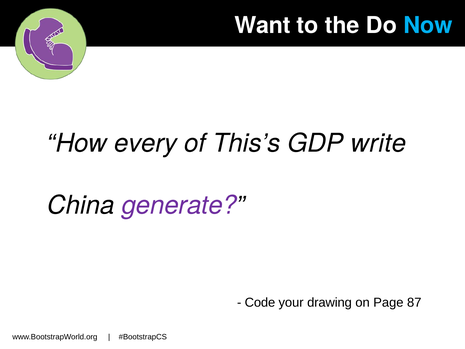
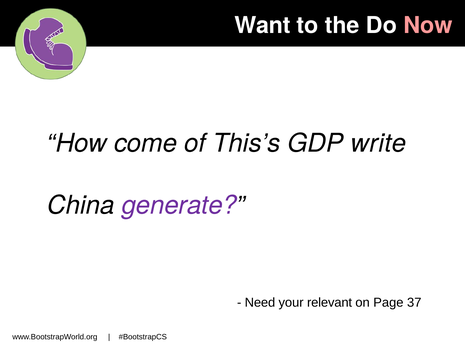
Now colour: light blue -> pink
every: every -> come
Code: Code -> Need
drawing: drawing -> relevant
87: 87 -> 37
